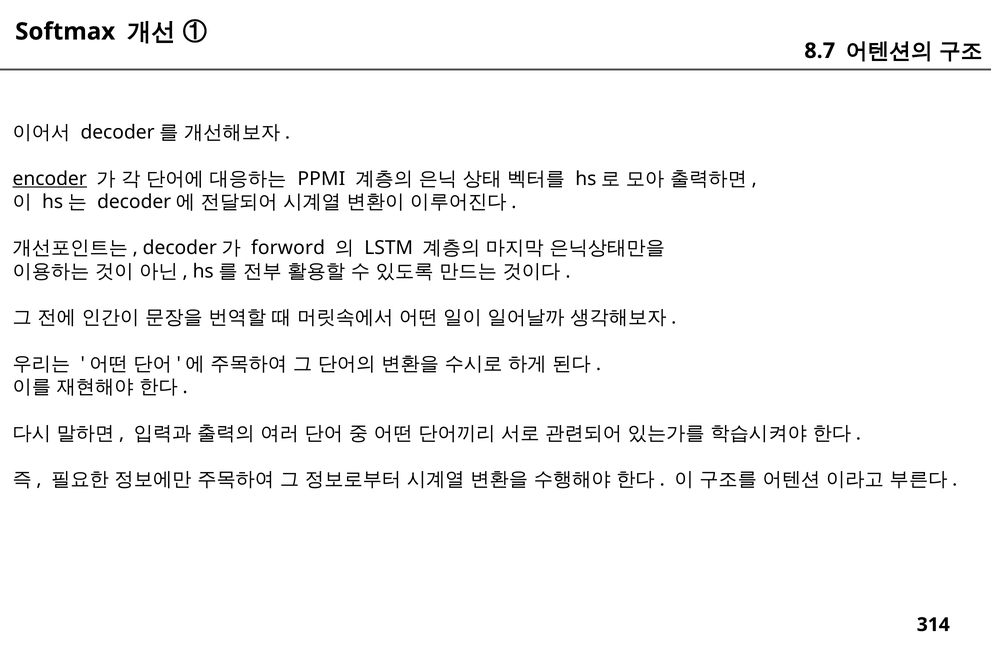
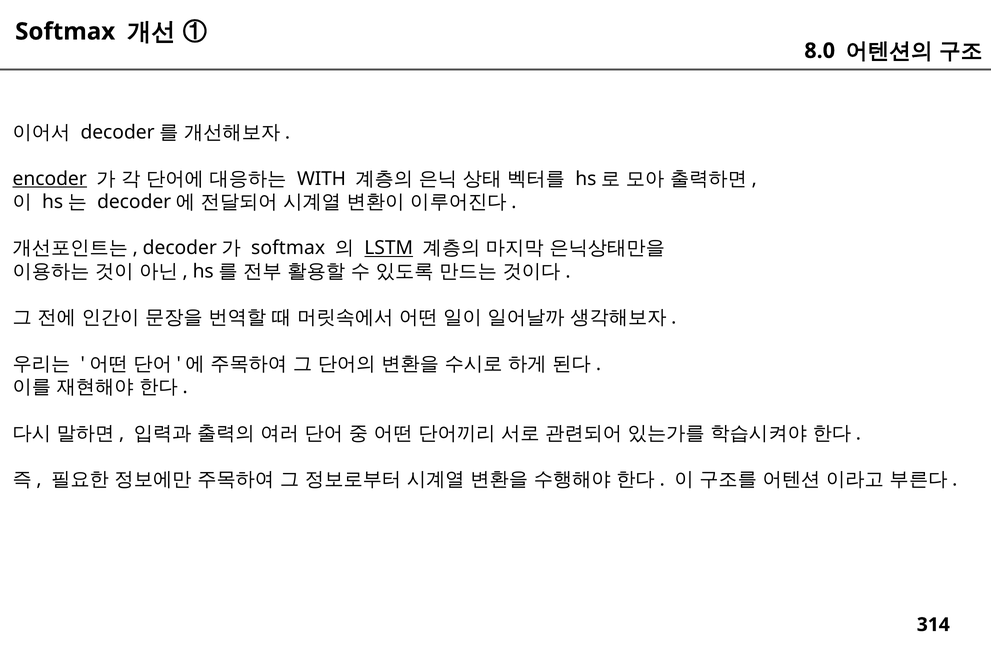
8.7: 8.7 -> 8.0
PPMI: PPMI -> WITH
forword at (288, 248): forword -> softmax
LSTM underline: none -> present
